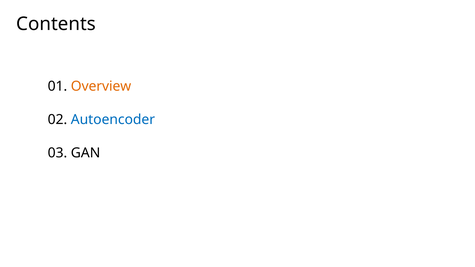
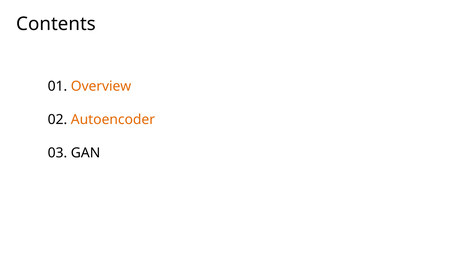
Autoencoder colour: blue -> orange
